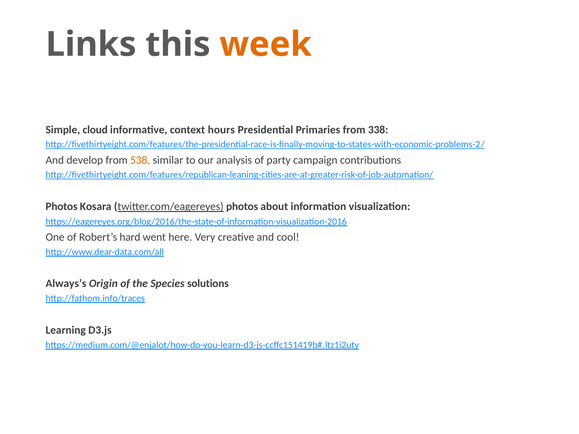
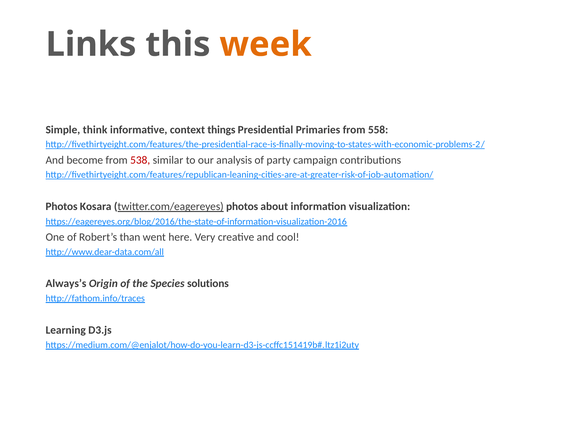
cloud: cloud -> think
hours: hours -> things
338: 338 -> 558
develop: develop -> become
538 colour: orange -> red
hard: hard -> than
